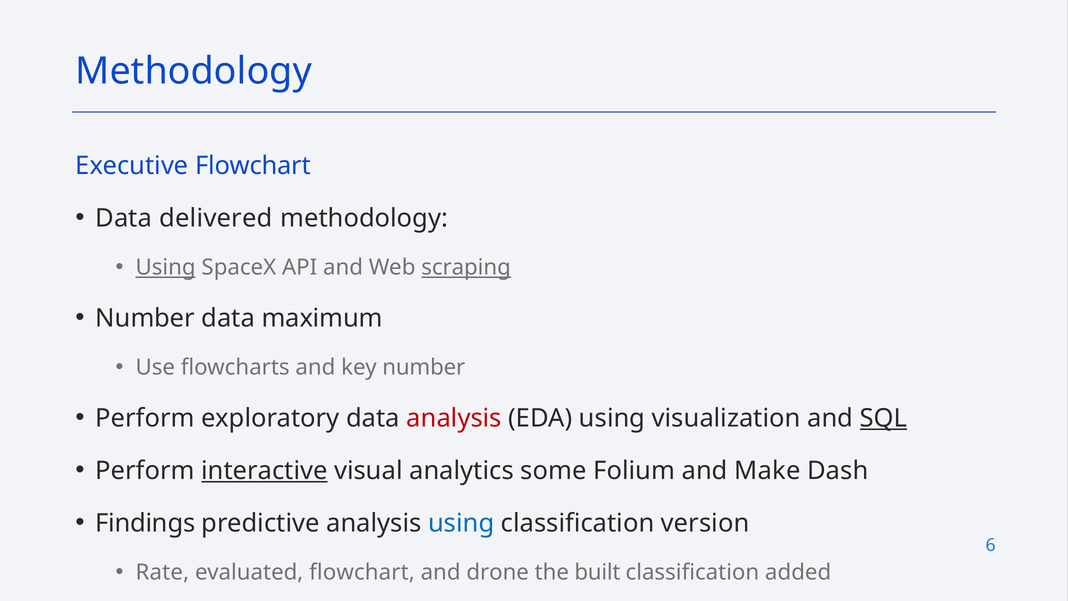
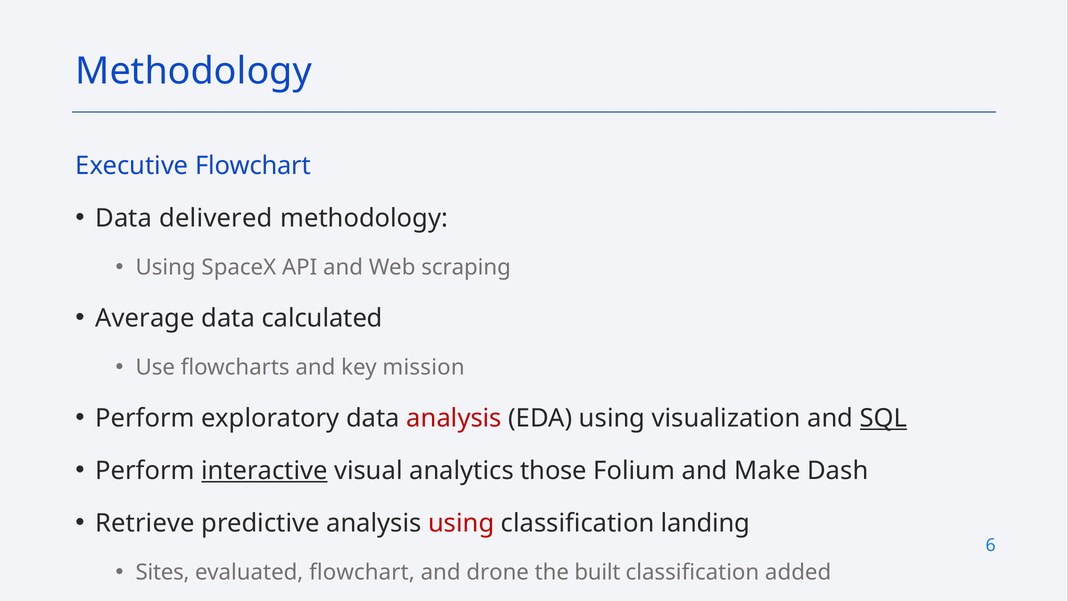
Using at (166, 267) underline: present -> none
scraping underline: present -> none
Number at (145, 318): Number -> Average
maximum: maximum -> calculated
key number: number -> mission
some: some -> those
Findings: Findings -> Retrieve
using at (461, 523) colour: blue -> red
version: version -> landing
Rate: Rate -> Sites
